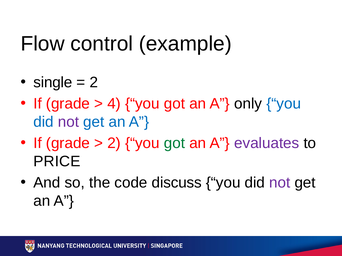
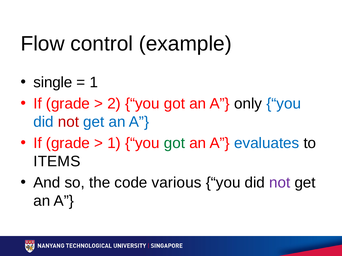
2 at (94, 83): 2 -> 1
4: 4 -> 2
not at (68, 122) colour: purple -> red
2 at (114, 143): 2 -> 1
evaluates colour: purple -> blue
PRICE: PRICE -> ITEMS
discuss: discuss -> various
